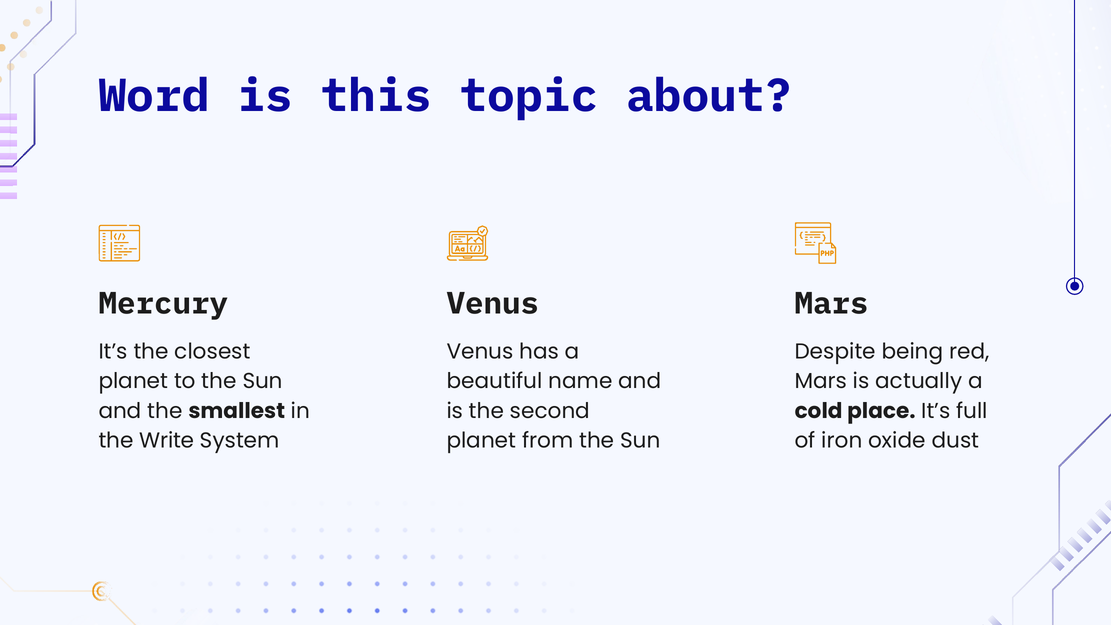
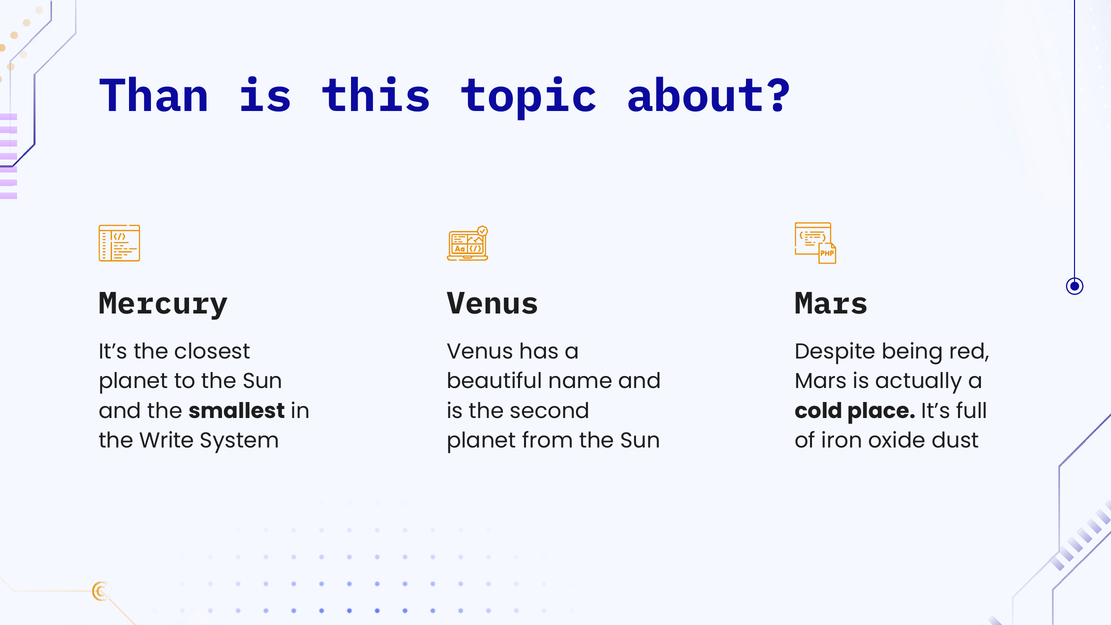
Word: Word -> Than
